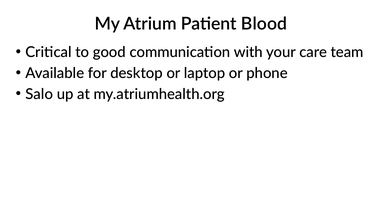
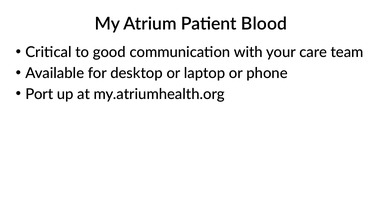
Salo: Salo -> Port
